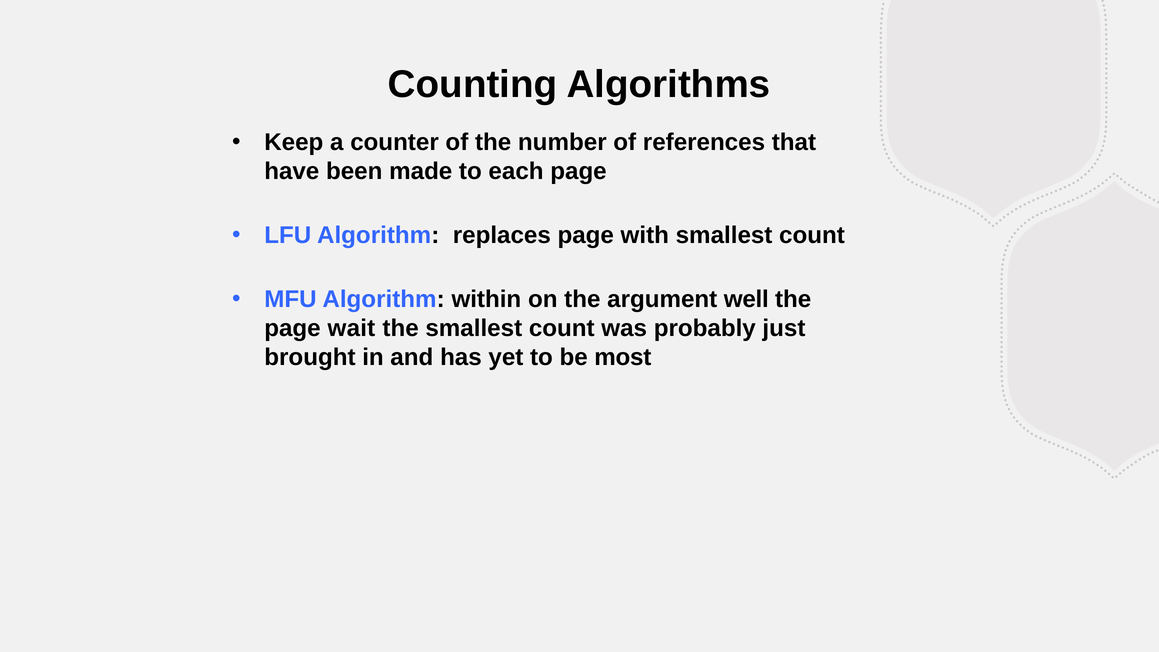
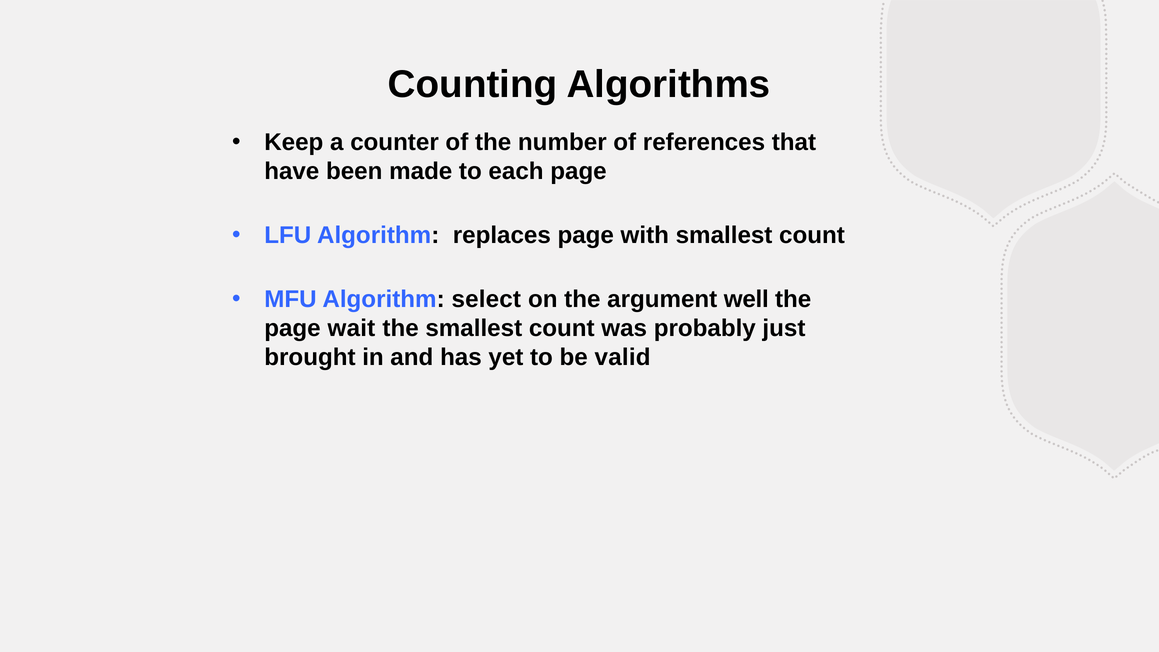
within: within -> select
most: most -> valid
